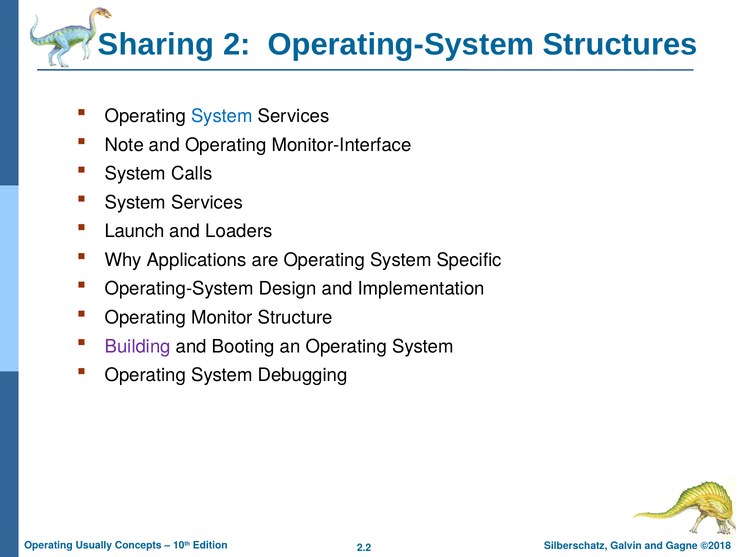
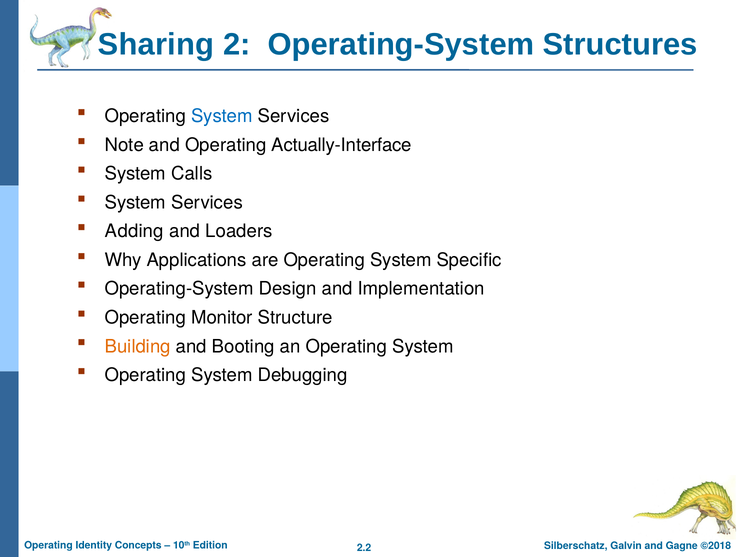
Monitor-Interface: Monitor-Interface -> Actually-Interface
Launch: Launch -> Adding
Building colour: purple -> orange
Usually: Usually -> Identity
